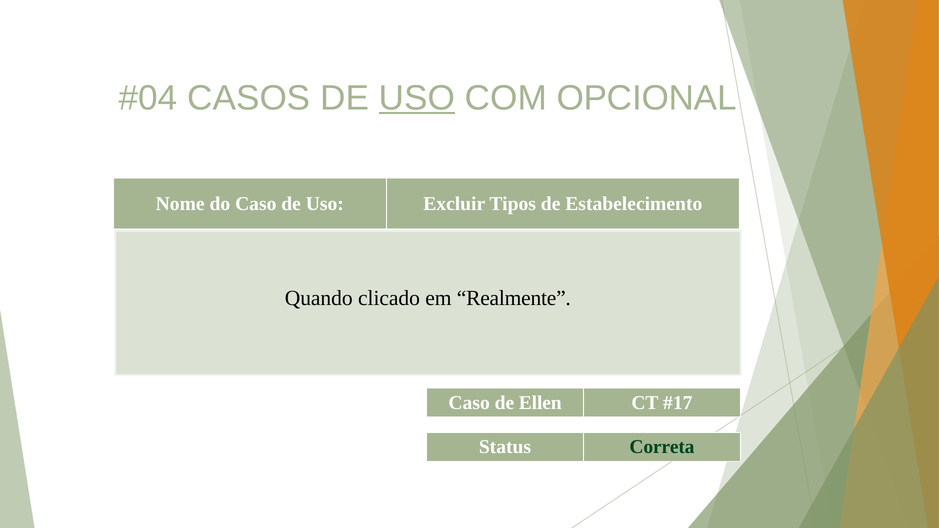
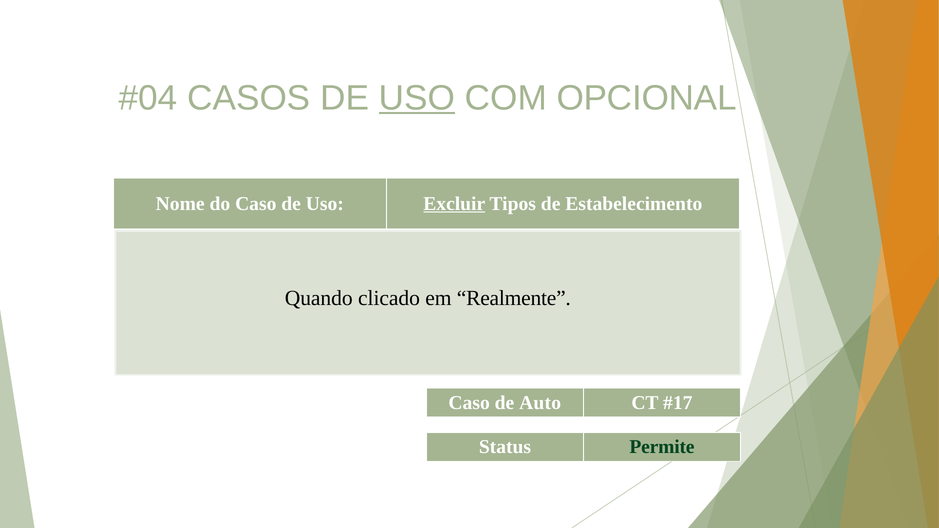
Excluir underline: none -> present
Ellen: Ellen -> Auto
Correta: Correta -> Permite
